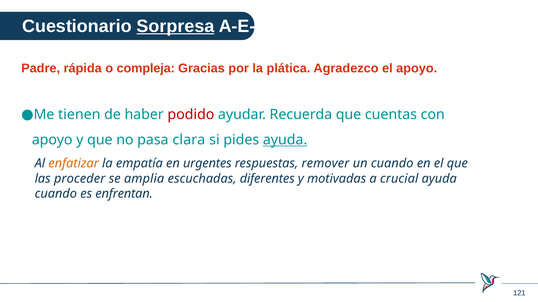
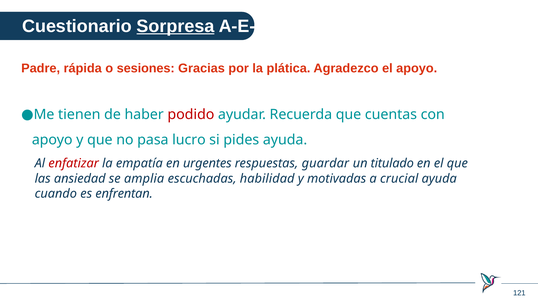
compleja: compleja -> sesiones
clara: clara -> lucro
ayuda at (285, 140) underline: present -> none
enfatizar colour: orange -> red
remover: remover -> guardar
un cuando: cuando -> titulado
proceder: proceder -> ansiedad
diferentes: diferentes -> habilidad
